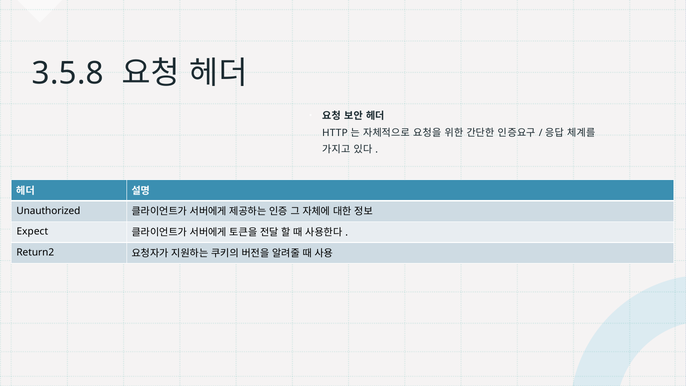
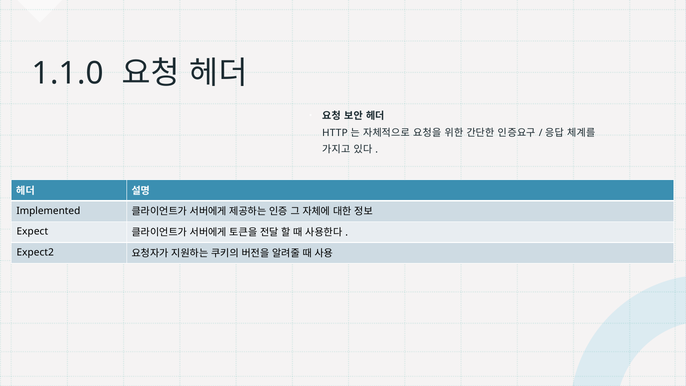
3.5.8: 3.5.8 -> 1.1.0
Unauthorized: Unauthorized -> Implemented
Return2: Return2 -> Expect2
